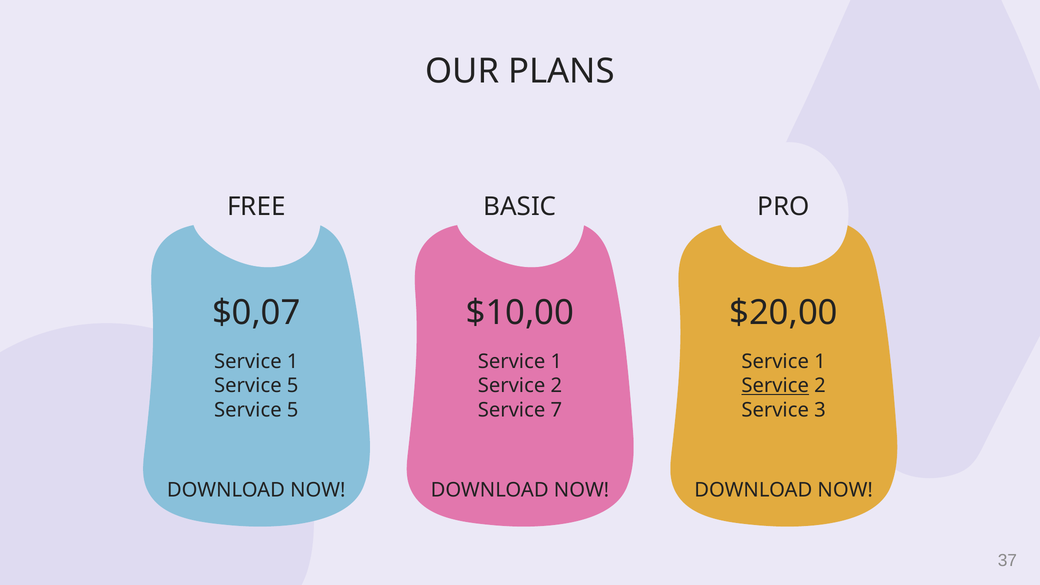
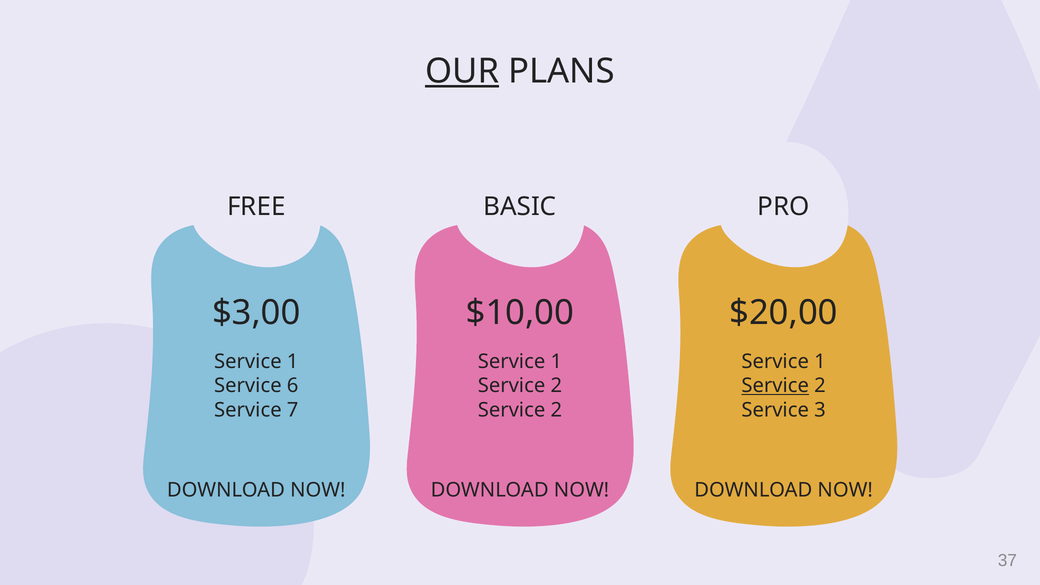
OUR underline: none -> present
$0,07: $0,07 -> $3,00
5 at (293, 386): 5 -> 6
5 at (293, 410): 5 -> 7
7 at (556, 410): 7 -> 2
